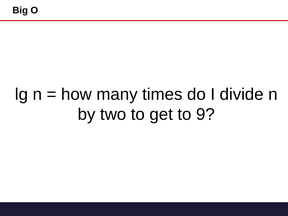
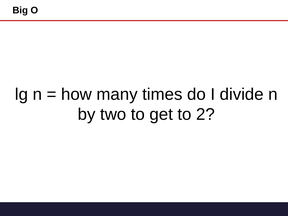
9: 9 -> 2
